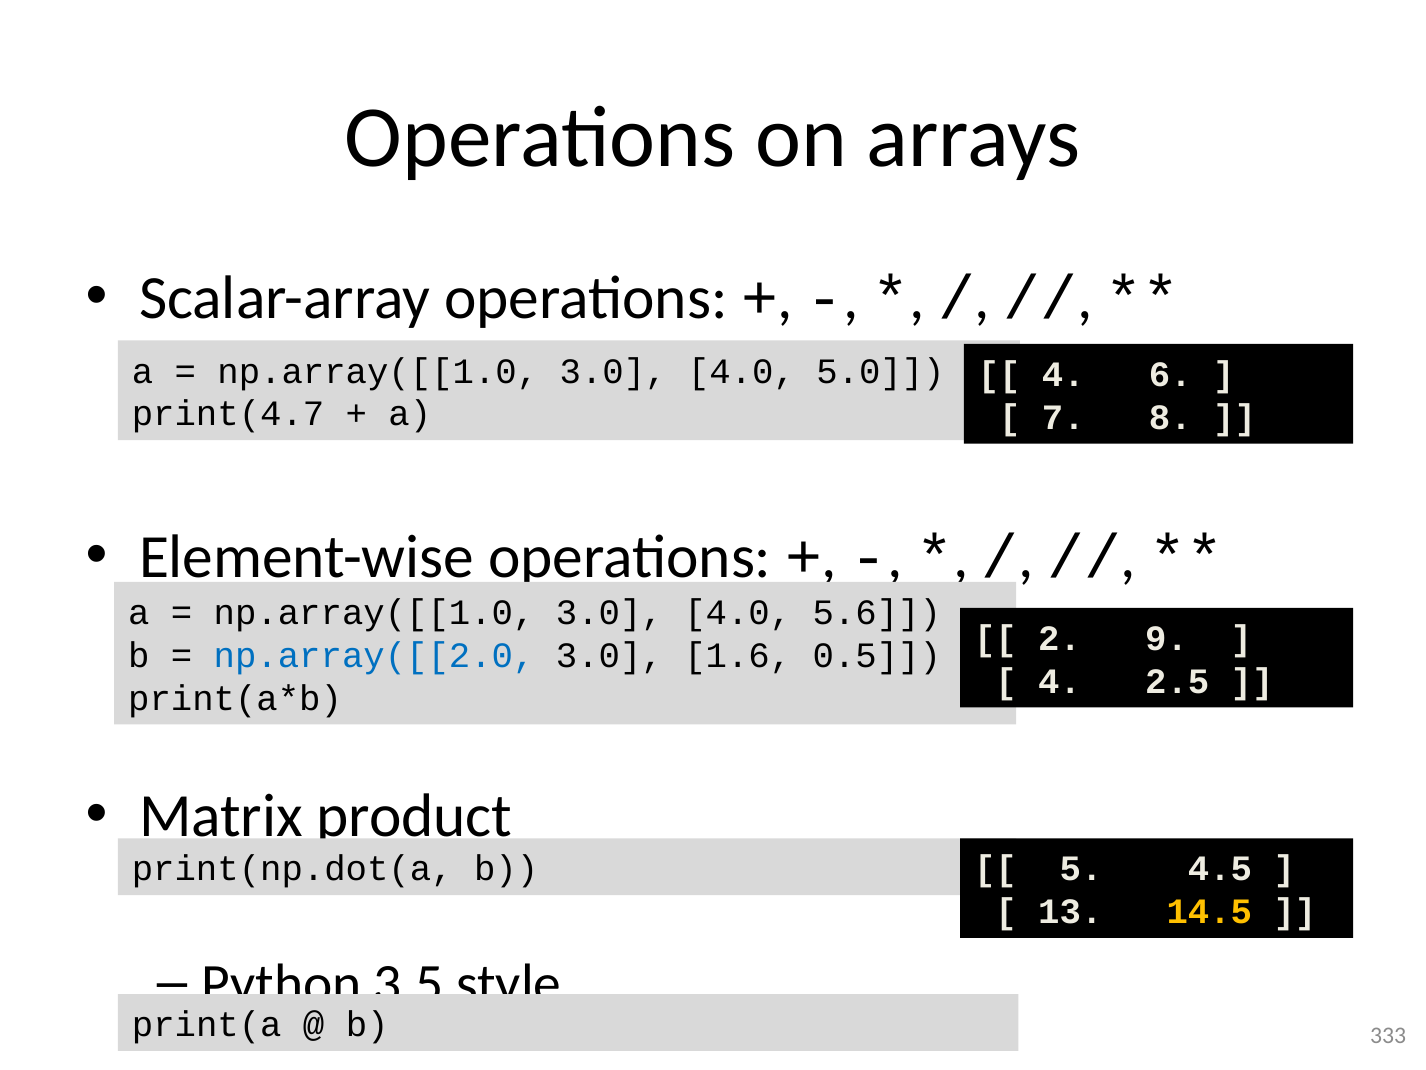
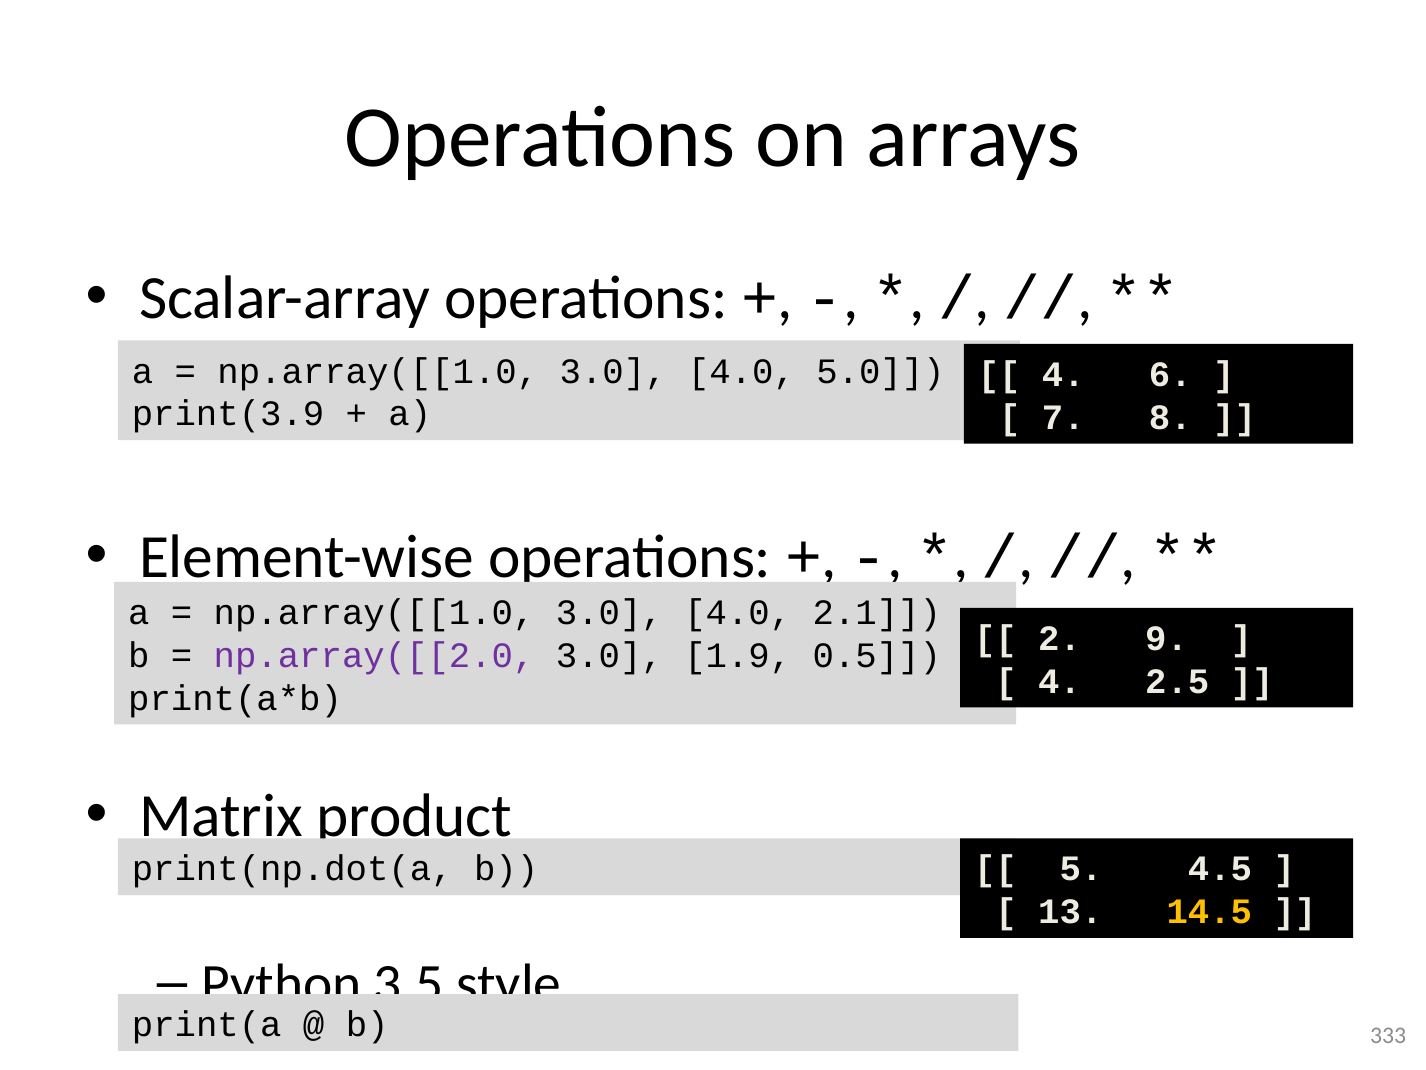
print(4.7: print(4.7 -> print(3.9
5.6: 5.6 -> 2.1
np.array([[2.0 colour: blue -> purple
1.6: 1.6 -> 1.9
